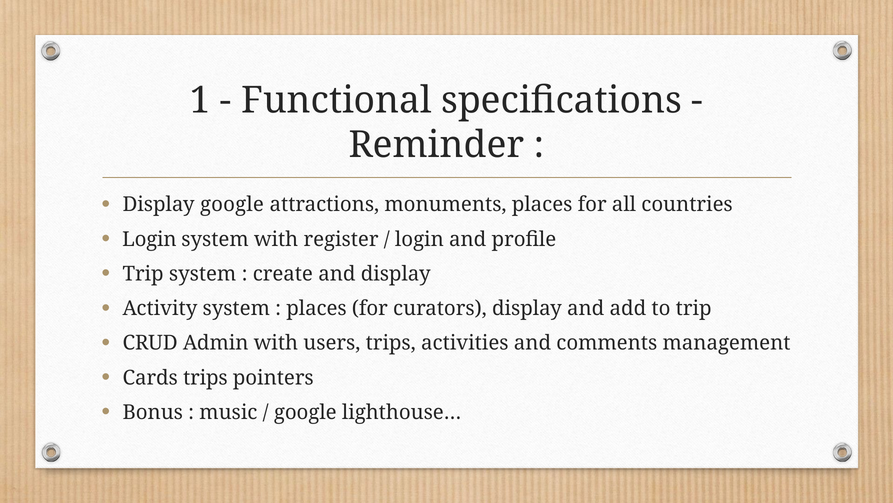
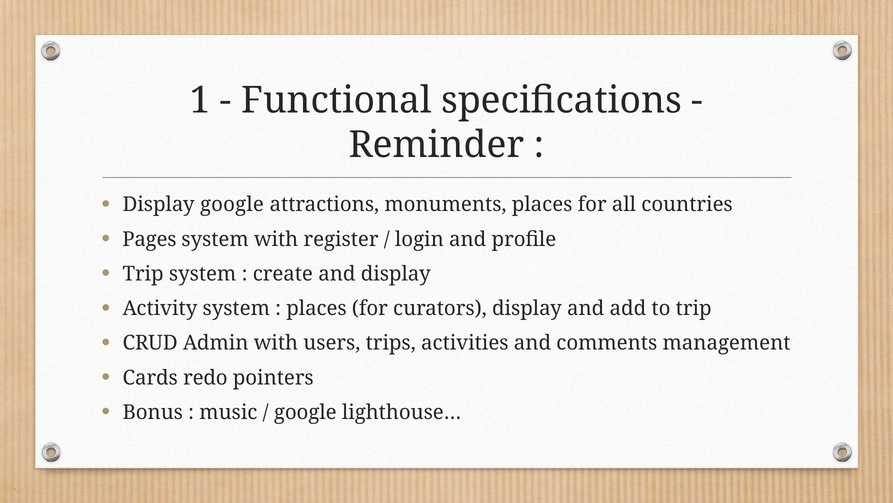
Login at (149, 239): Login -> Pages
Cards trips: trips -> redo
